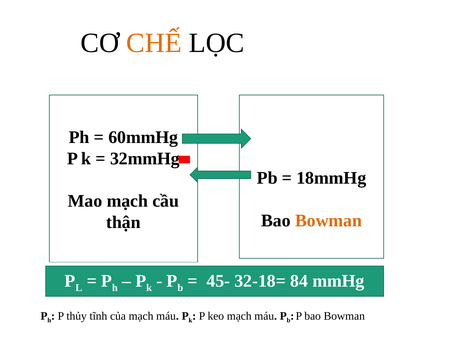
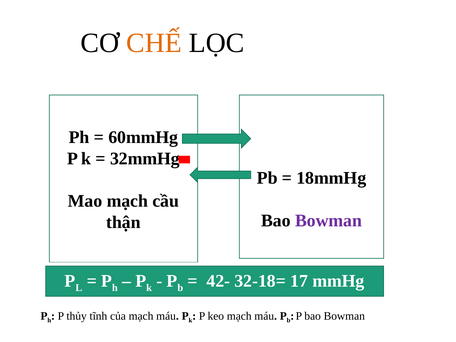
Bowman at (329, 221) colour: orange -> purple
45-: 45- -> 42-
84: 84 -> 17
